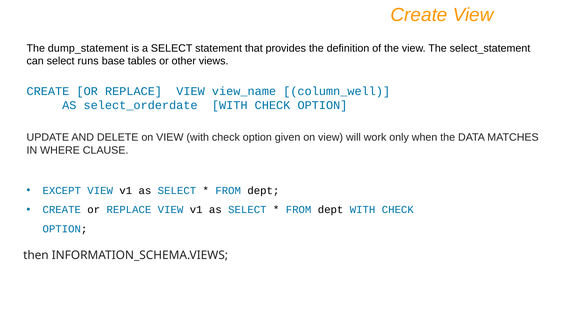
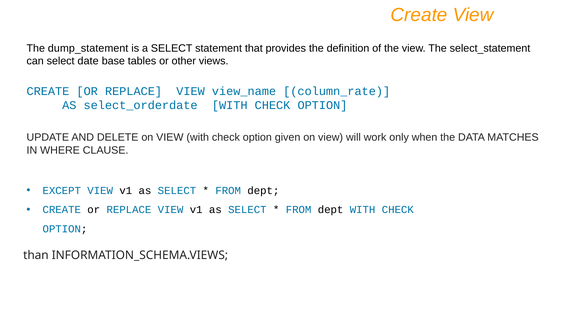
runs: runs -> date
column_well: column_well -> column_rate
then: then -> than
